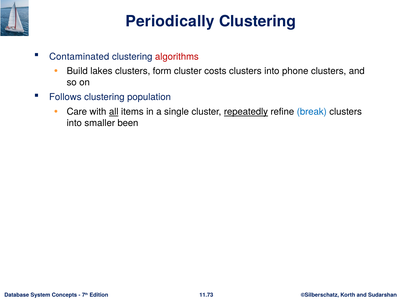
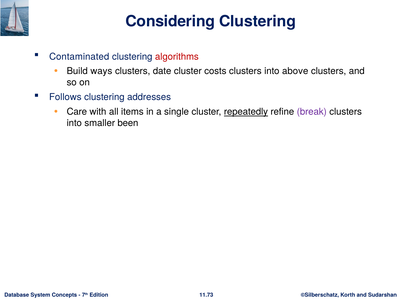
Periodically: Periodically -> Considering
lakes: lakes -> ways
form: form -> date
phone: phone -> above
population: population -> addresses
all underline: present -> none
break colour: blue -> purple
